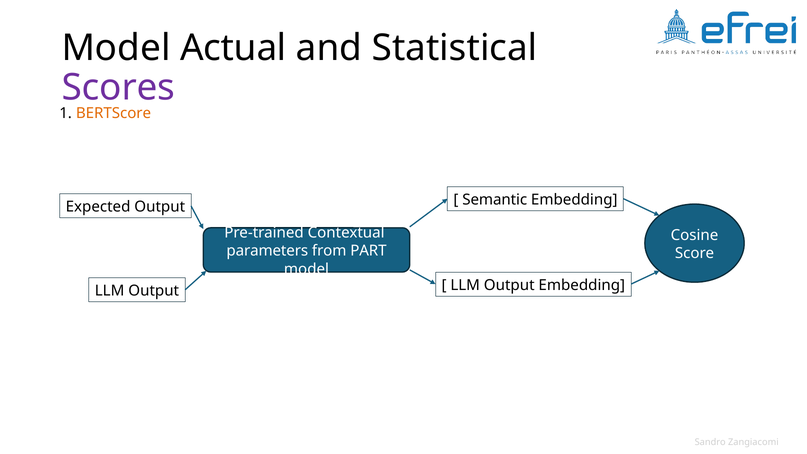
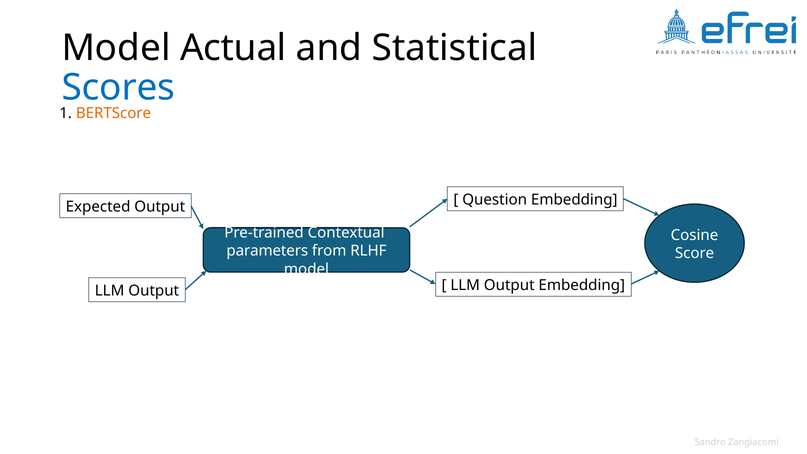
Scores colour: purple -> blue
Semantic: Semantic -> Question
PART: PART -> RLHF
